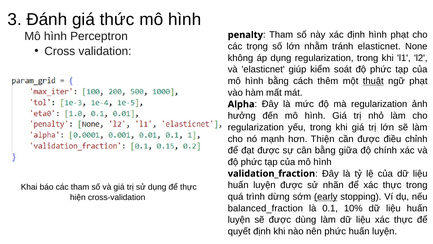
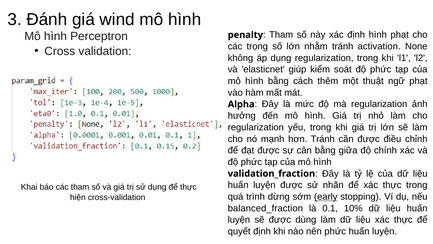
thức: thức -> wind
tránh elasticnet: elasticnet -> activation
thuật underline: present -> none
hơn Thiện: Thiện -> Tránh
